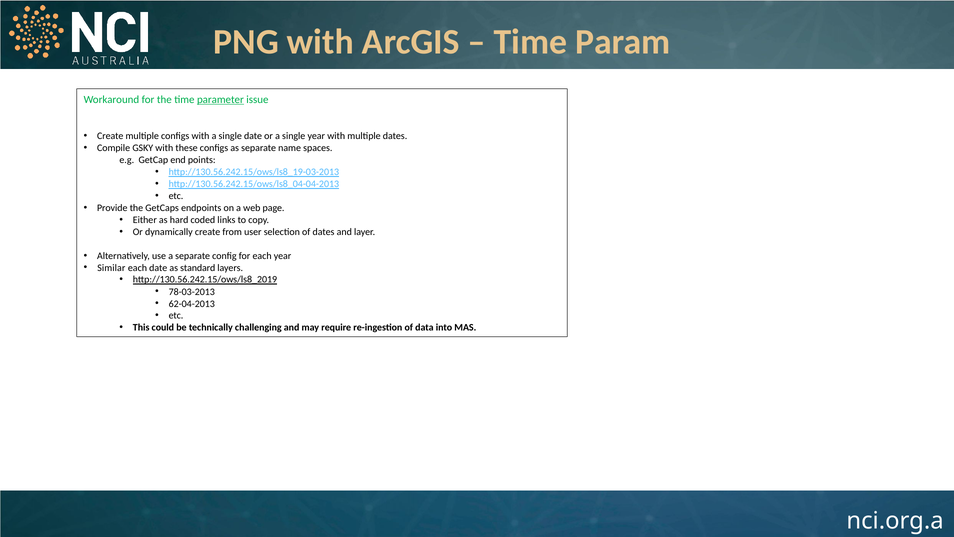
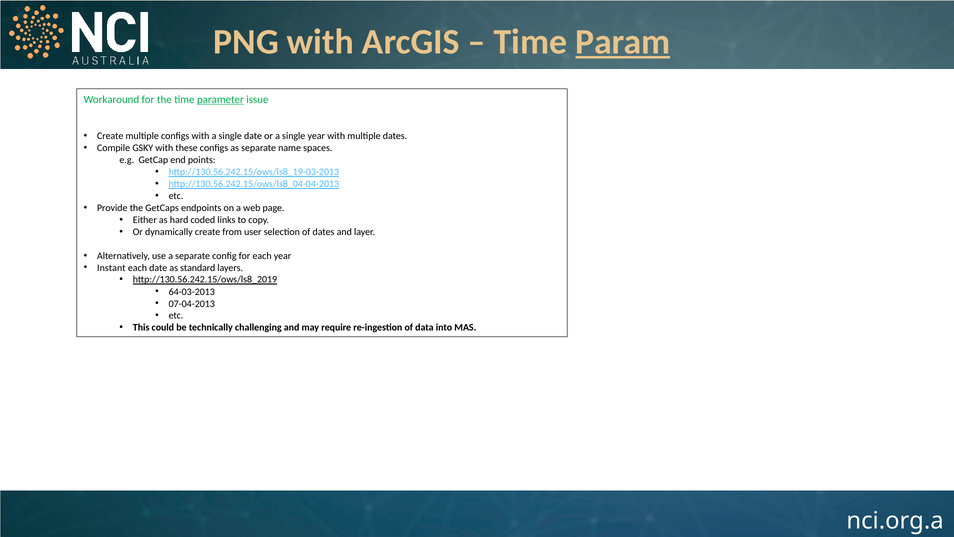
Param underline: none -> present
Similar: Similar -> Instant
78-03-2013: 78-03-2013 -> 64-03-2013
62-04-2013: 62-04-2013 -> 07-04-2013
